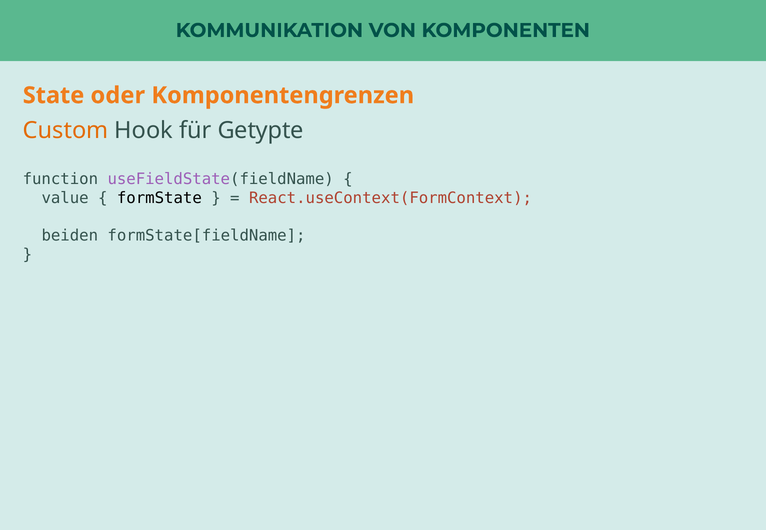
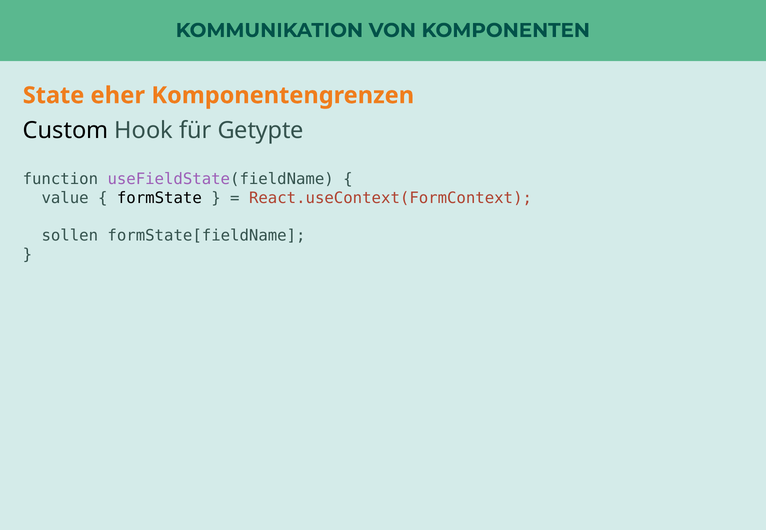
oder: oder -> eher
Custom colour: orange -> black
beiden: beiden -> sollen
